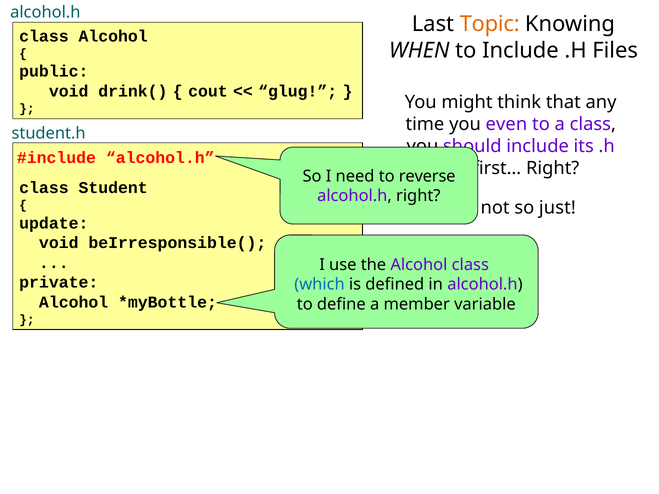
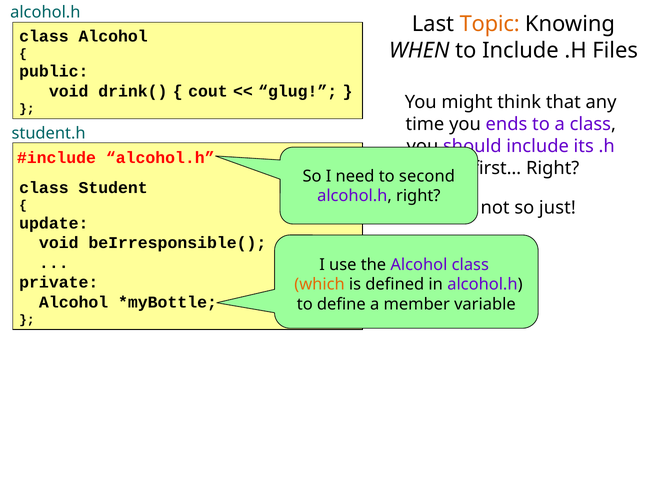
even: even -> ends
reverse: reverse -> second
which colour: blue -> orange
